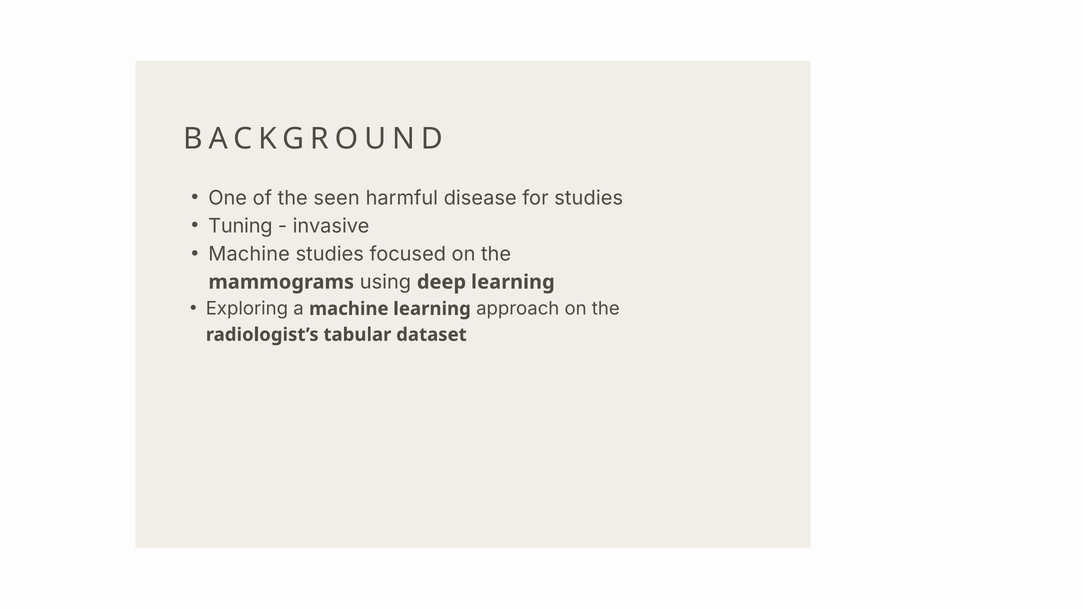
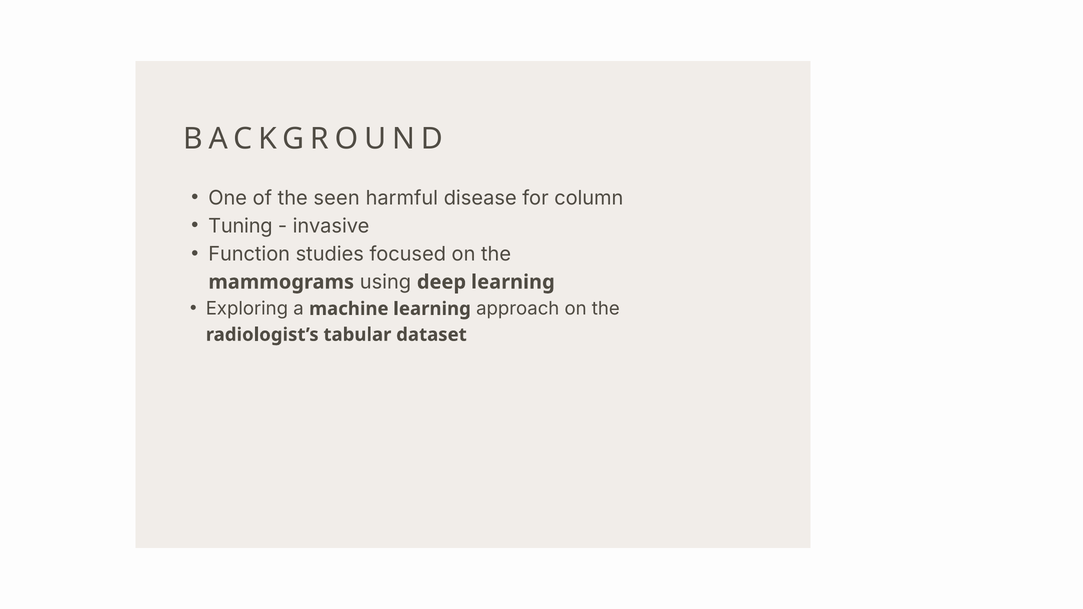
for studies: studies -> column
Machine at (249, 254): Machine -> Function
